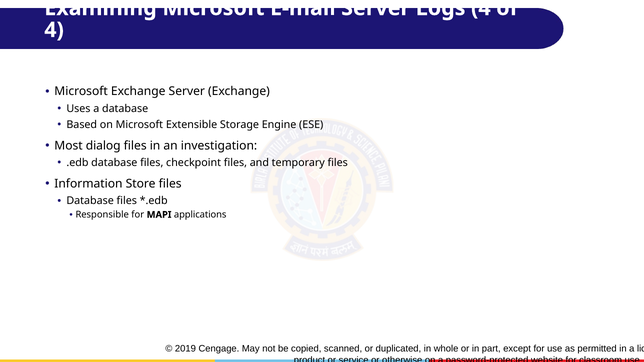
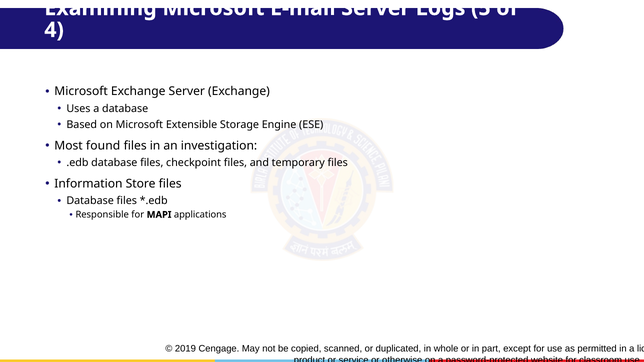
Logs 4: 4 -> 5
dialog: dialog -> found
